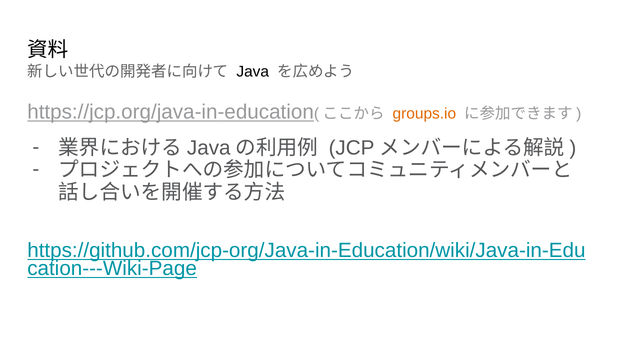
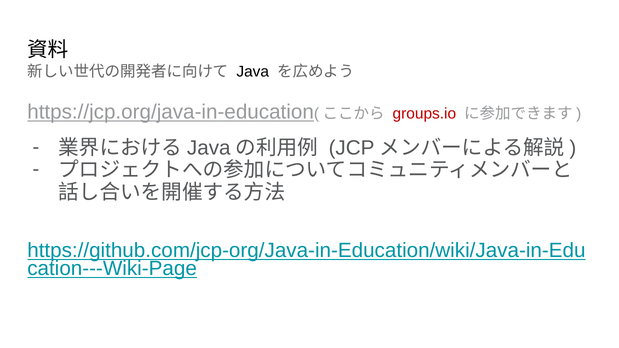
groups.io colour: orange -> red
